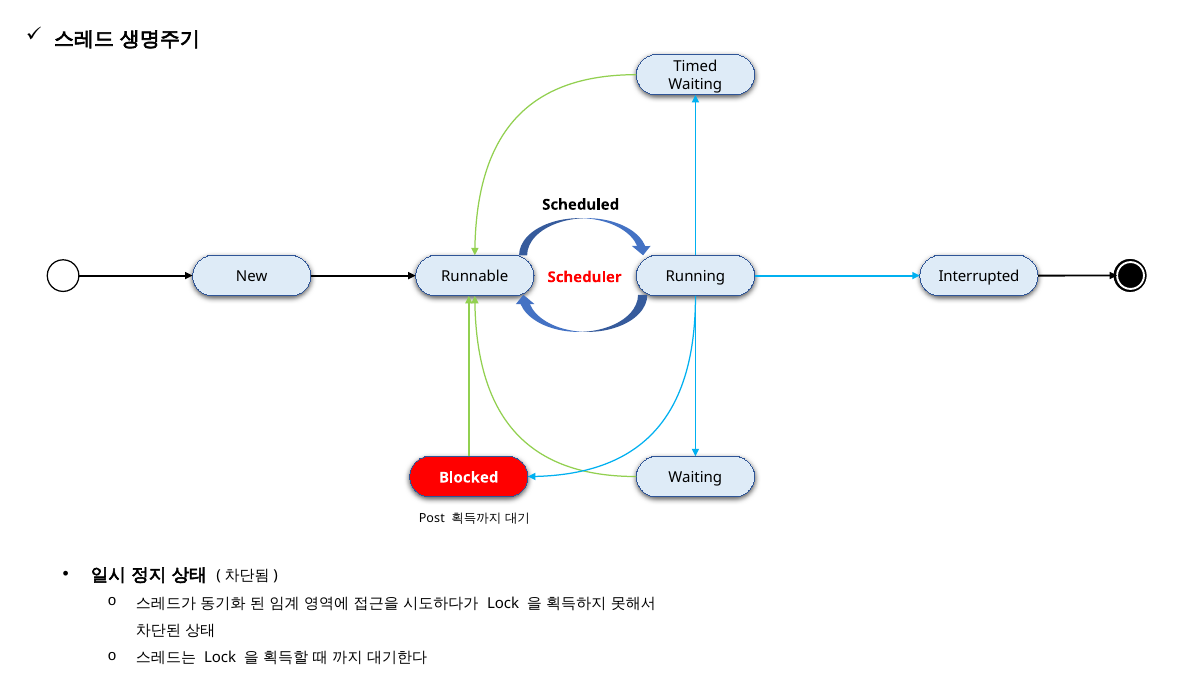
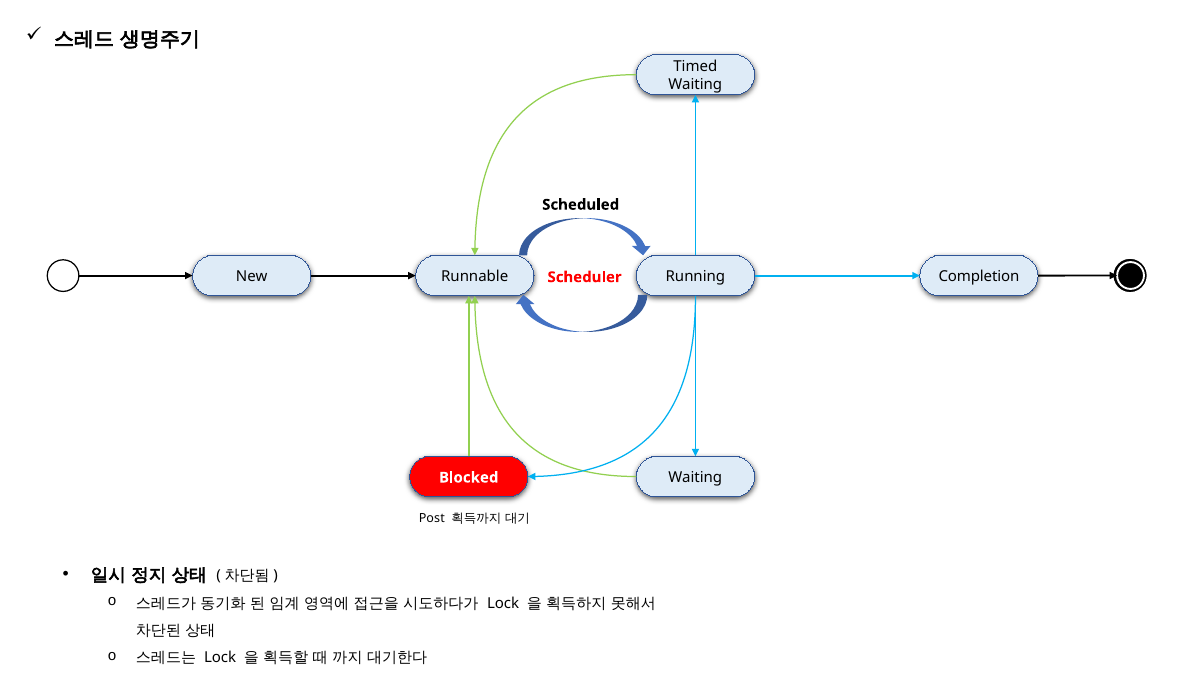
Interrupted: Interrupted -> Completion
